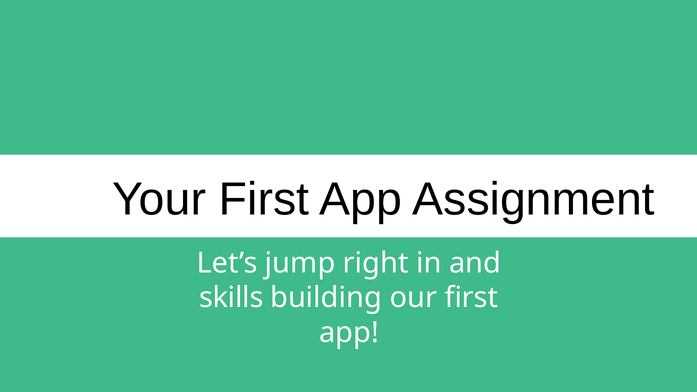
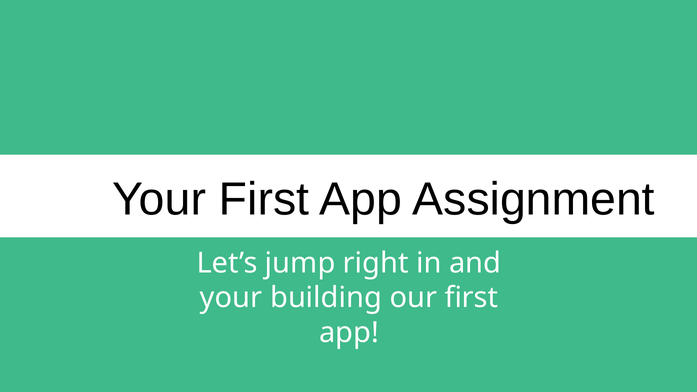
skills at (231, 298): skills -> your
